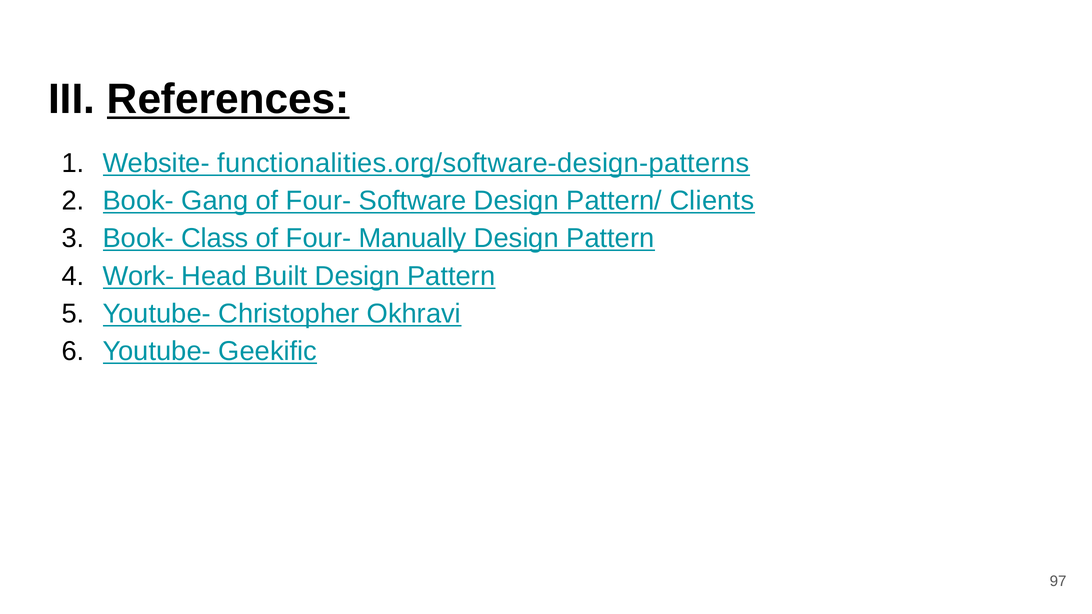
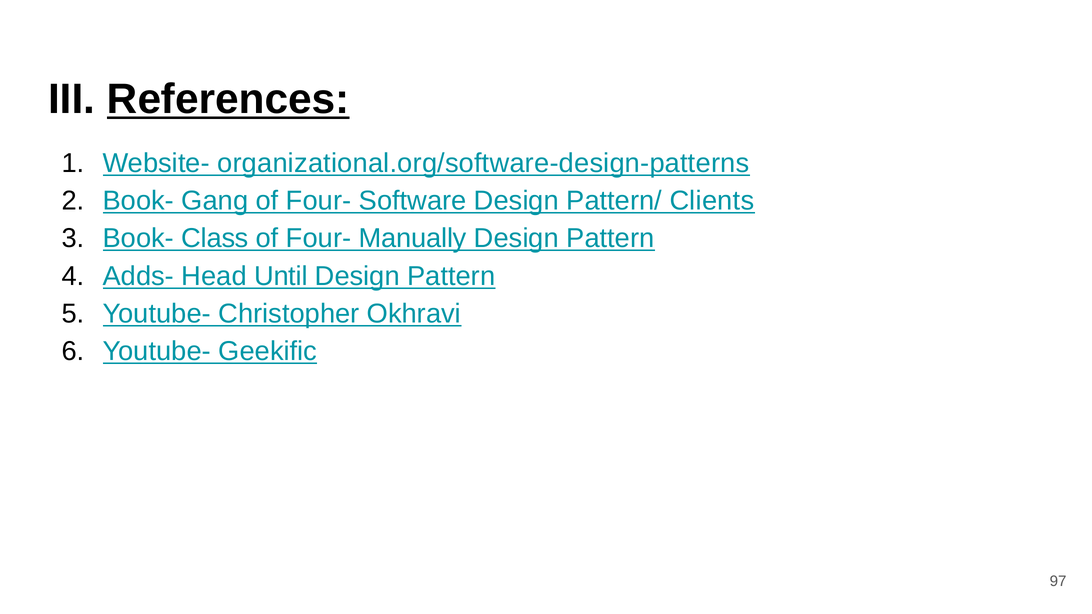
functionalities.org/software-design-patterns: functionalities.org/software-design-patterns -> organizational.org/software-design-patterns
Work-: Work- -> Adds-
Built: Built -> Until
